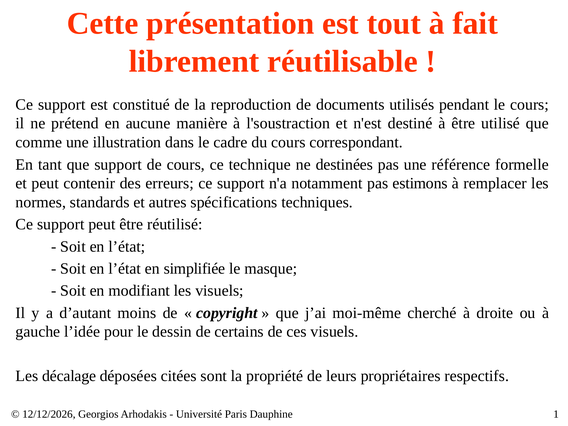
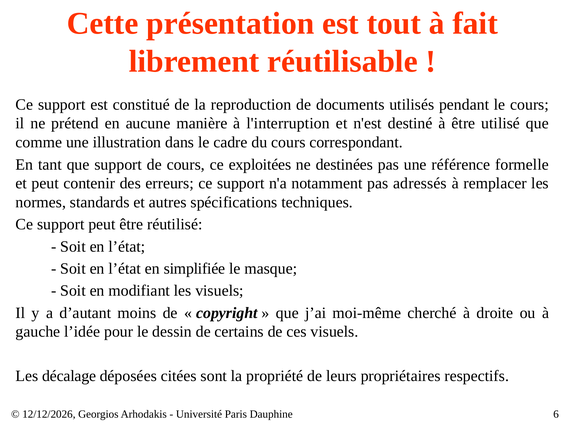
l'soustraction: l'soustraction -> l'interruption
technique: technique -> exploitées
estimons: estimons -> adressés
1: 1 -> 6
